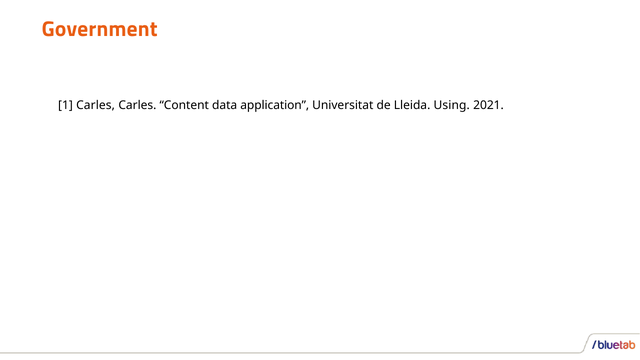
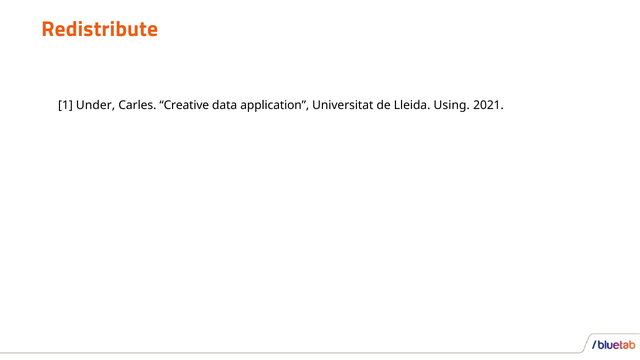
Government: Government -> Redistribute
Carles at (96, 105): Carles -> Under
Content: Content -> Creative
